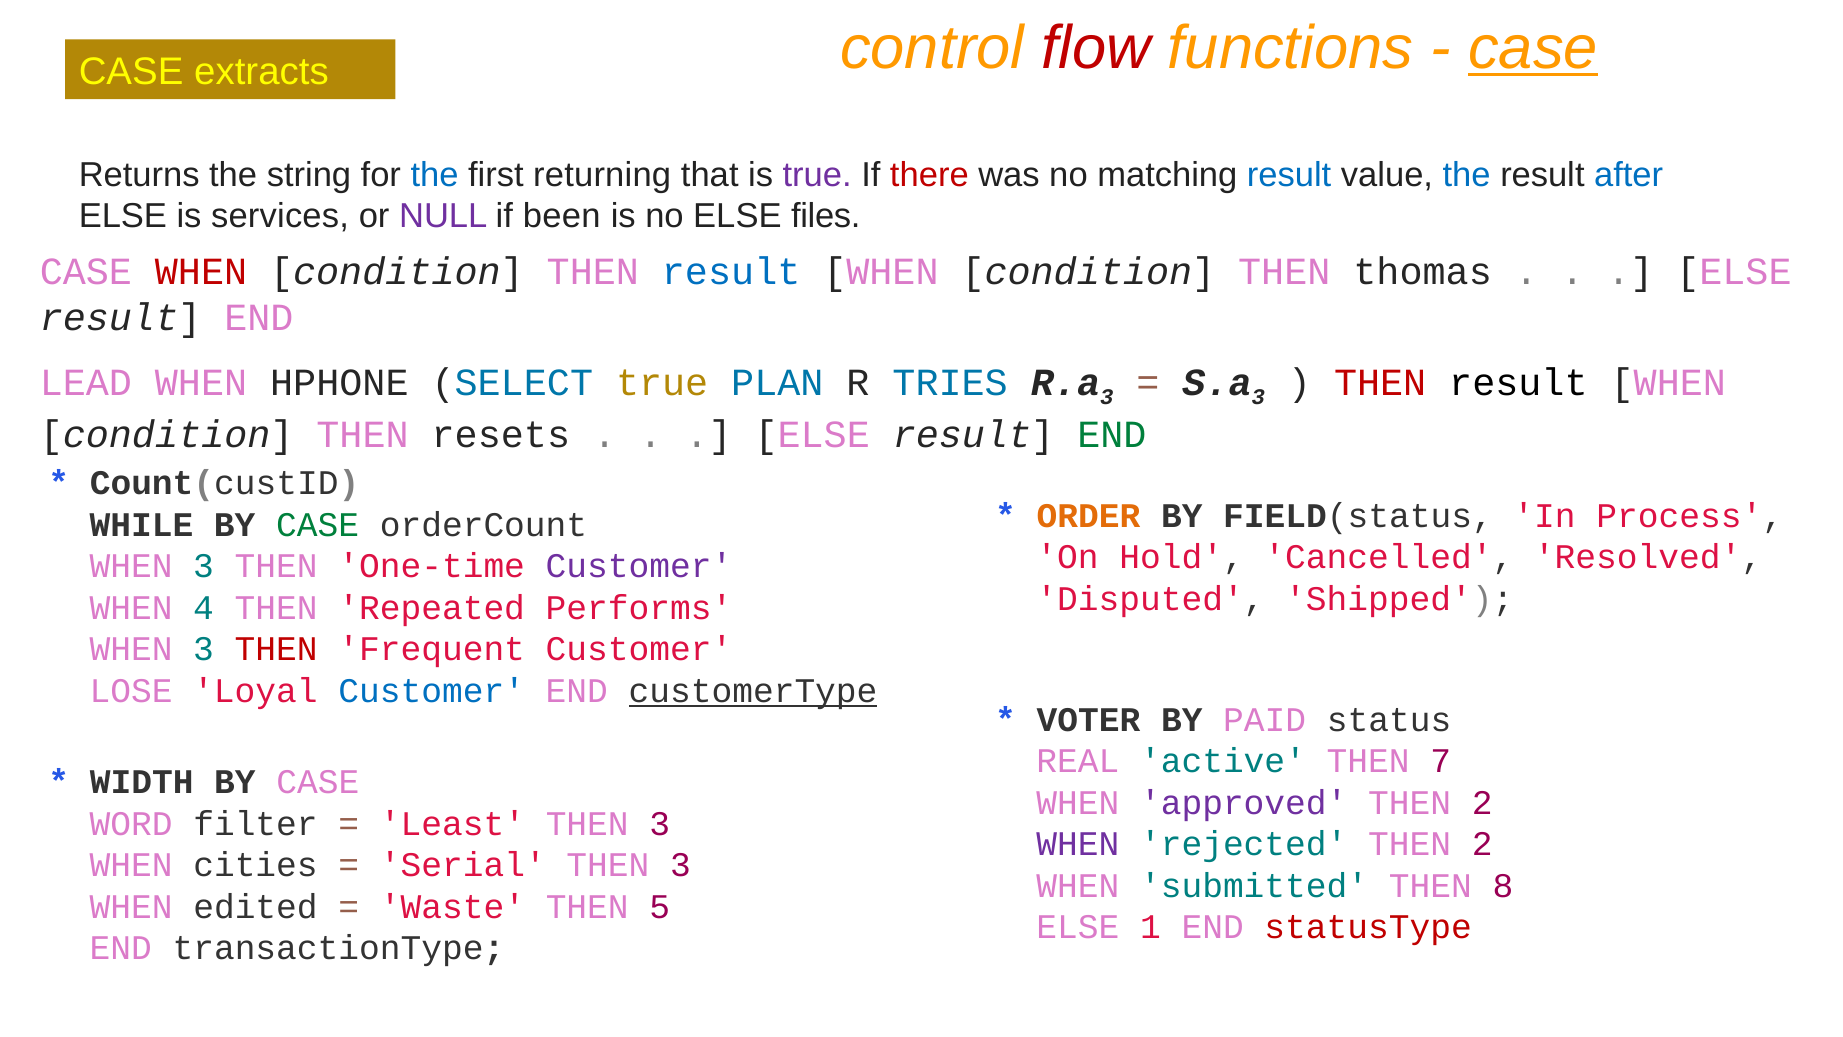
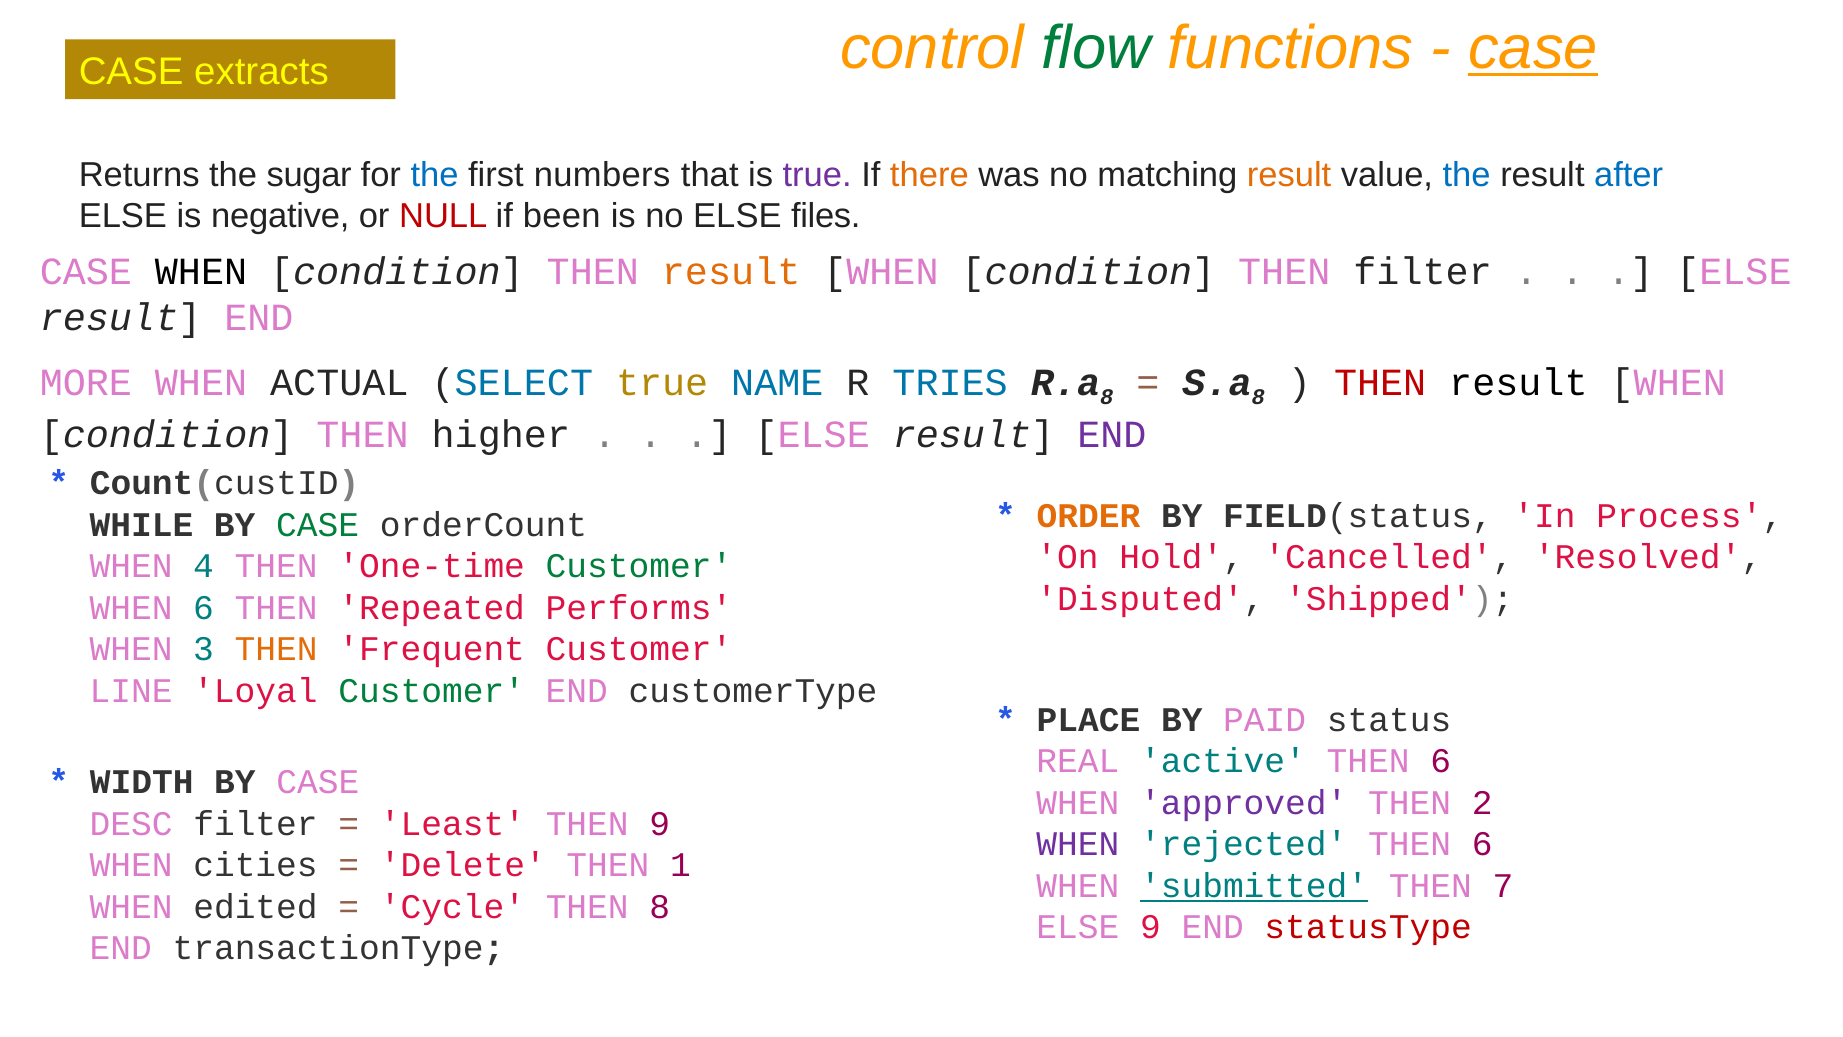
flow colour: red -> green
string: string -> sugar
returning: returning -> numbers
there colour: red -> orange
result at (1289, 175) colour: blue -> orange
services: services -> negative
NULL colour: purple -> red
WHEN at (201, 272) colour: red -> black
result at (731, 272) colour: blue -> orange
THEN thomas: thomas -> filter
LEAD: LEAD -> MORE
HPHONE: HPHONE -> ACTUAL
PLAN: PLAN -> NAME
3 at (1107, 397): 3 -> 8
3 at (1258, 397): 3 -> 8
resets: resets -> higher
END at (1112, 435) colour: green -> purple
3 at (204, 566): 3 -> 4
Customer at (639, 566) colour: purple -> green
WHEN 4: 4 -> 6
THEN at (276, 649) colour: red -> orange
LOSE: LOSE -> LINE
Customer at (432, 691) colour: blue -> green
customerType underline: present -> none
VOTER: VOTER -> PLACE
active THEN 7: 7 -> 6
WORD: WORD -> DESC
3 at (660, 824): 3 -> 9
rejected THEN 2: 2 -> 6
Serial: Serial -> Delete
3 at (681, 865): 3 -> 1
submitted underline: none -> present
8: 8 -> 7
Waste: Waste -> Cycle
THEN 5: 5 -> 8
ELSE 1: 1 -> 9
